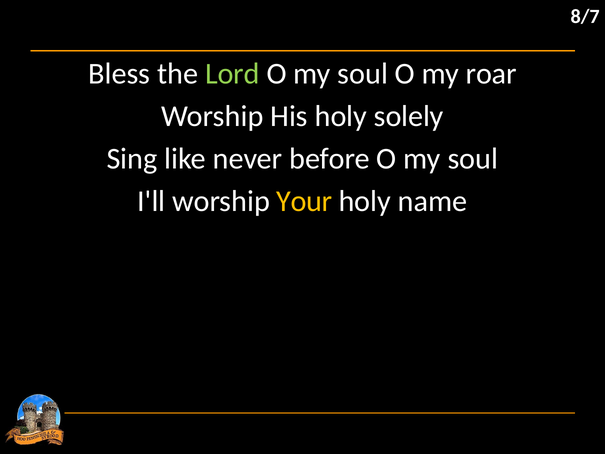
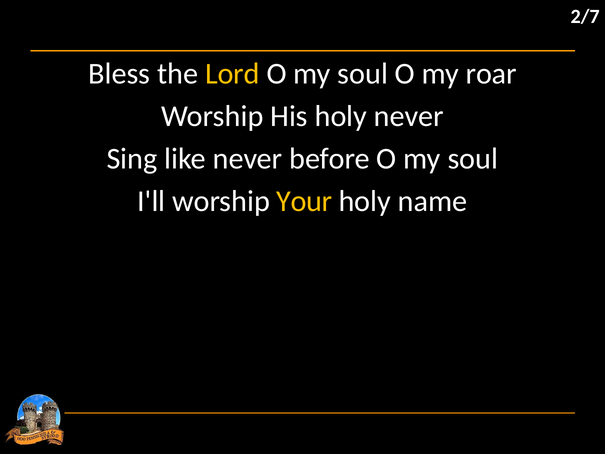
8/7: 8/7 -> 2/7
Lord colour: light green -> yellow
holy solely: solely -> never
